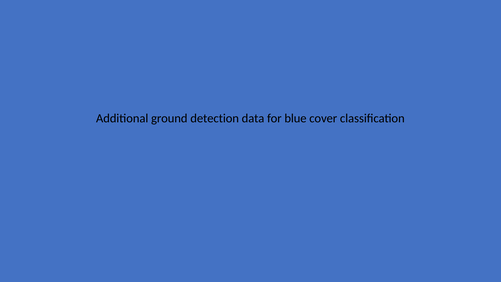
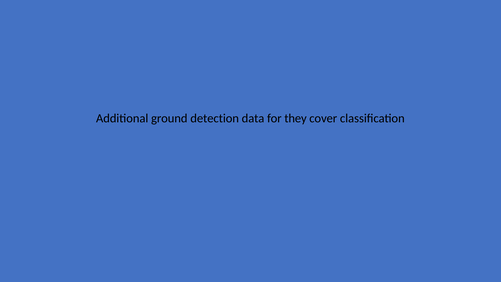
blue: blue -> they
